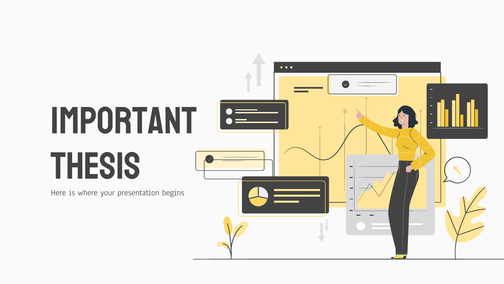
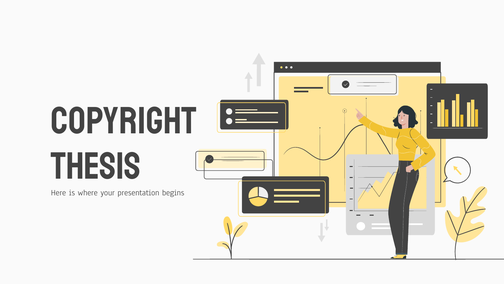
IMPORTANT: IMPORTANT -> COPYRIGHT
